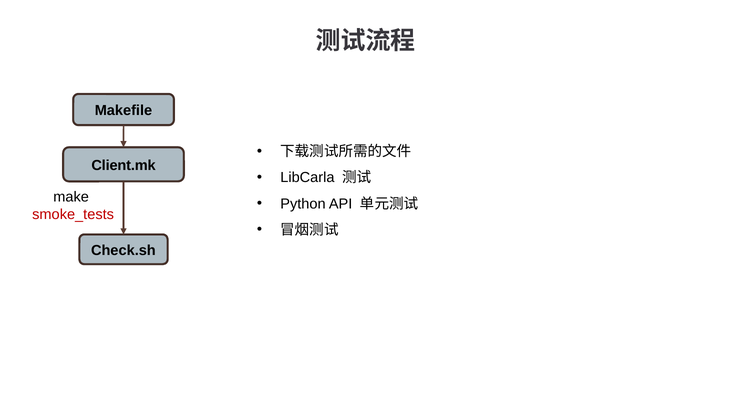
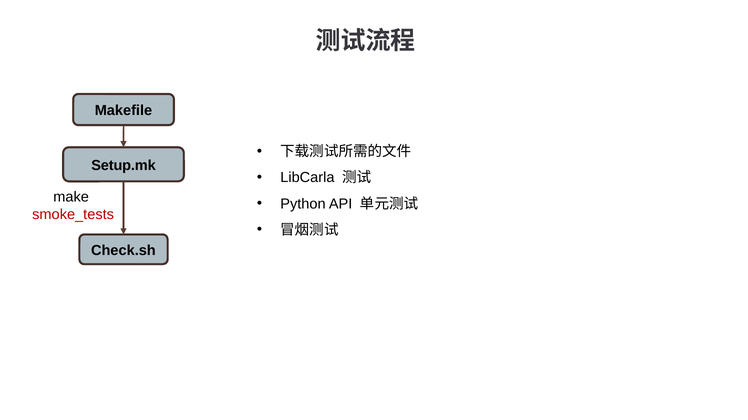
Client.mk: Client.mk -> Setup.mk
